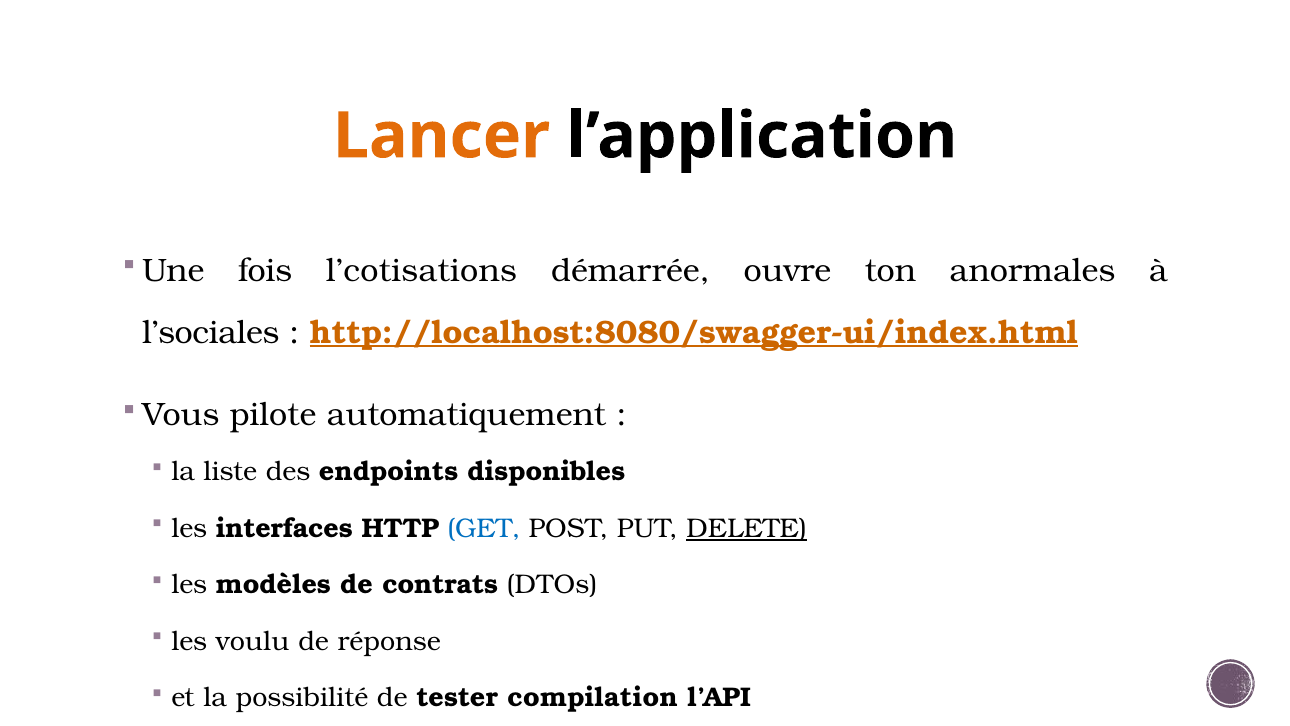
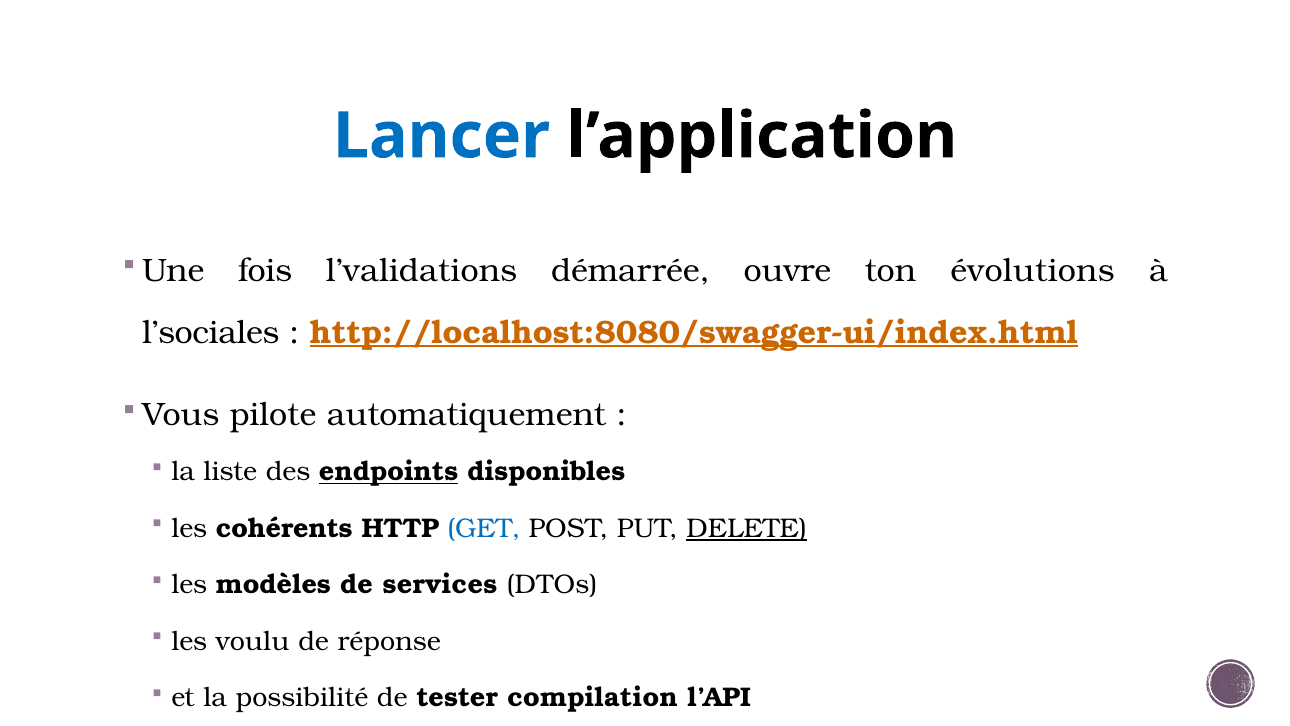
Lancer colour: orange -> blue
l’cotisations: l’cotisations -> l’validations
anormales: anormales -> évolutions
endpoints underline: none -> present
interfaces: interfaces -> cohérents
contrats: contrats -> services
